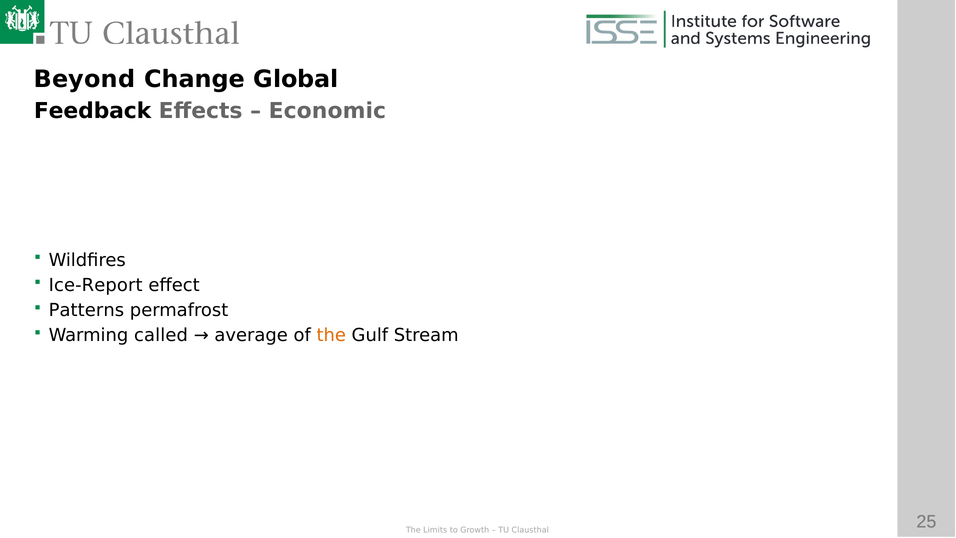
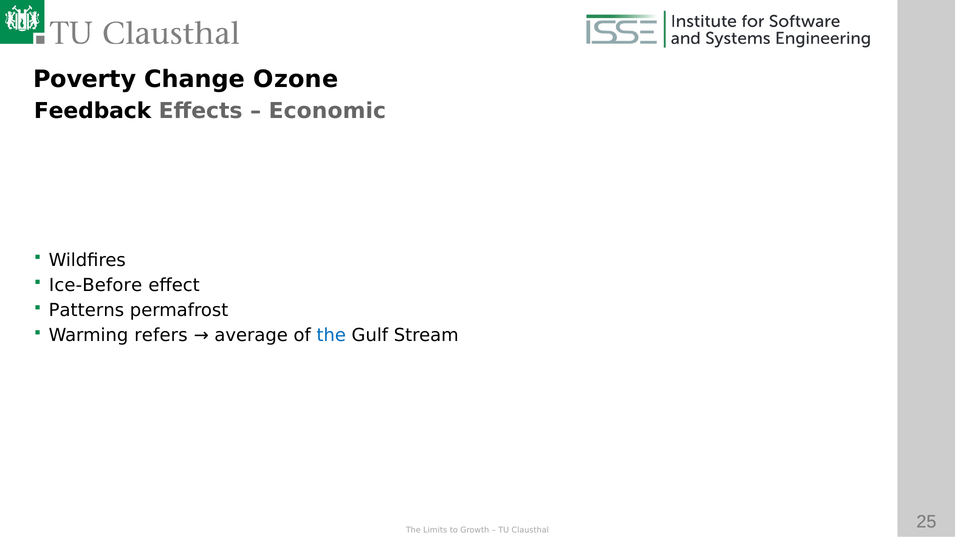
Beyond: Beyond -> Poverty
Global: Global -> Ozone
Ice-Report: Ice-Report -> Ice-Before
called: called -> refers
the at (331, 335) colour: orange -> blue
